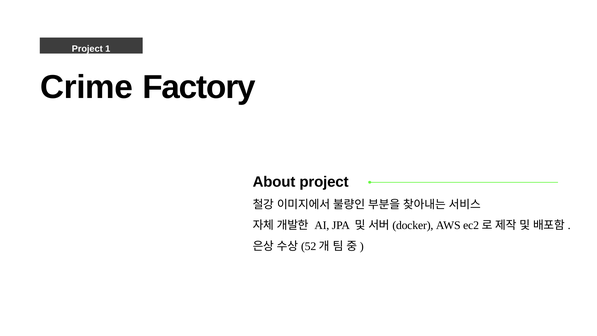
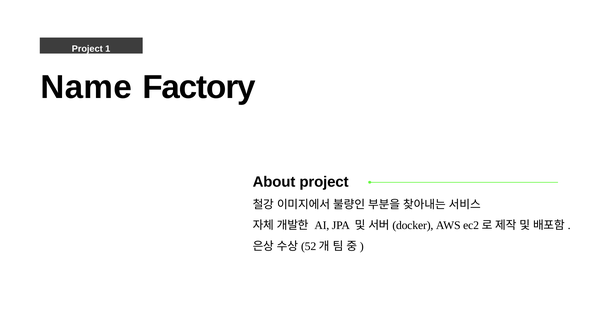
Crime: Crime -> Name
